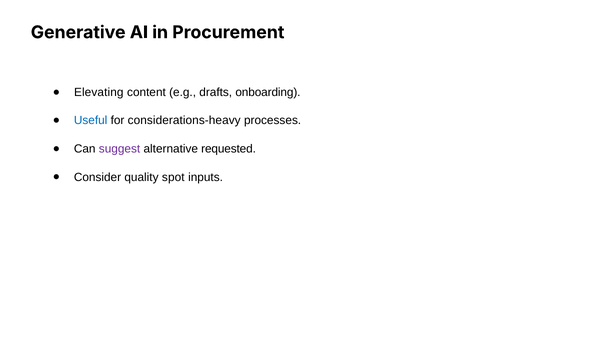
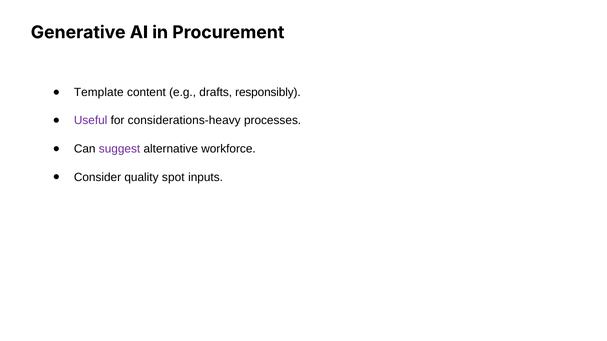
Elevating: Elevating -> Template
onboarding: onboarding -> responsibly
Useful colour: blue -> purple
requested: requested -> workforce
